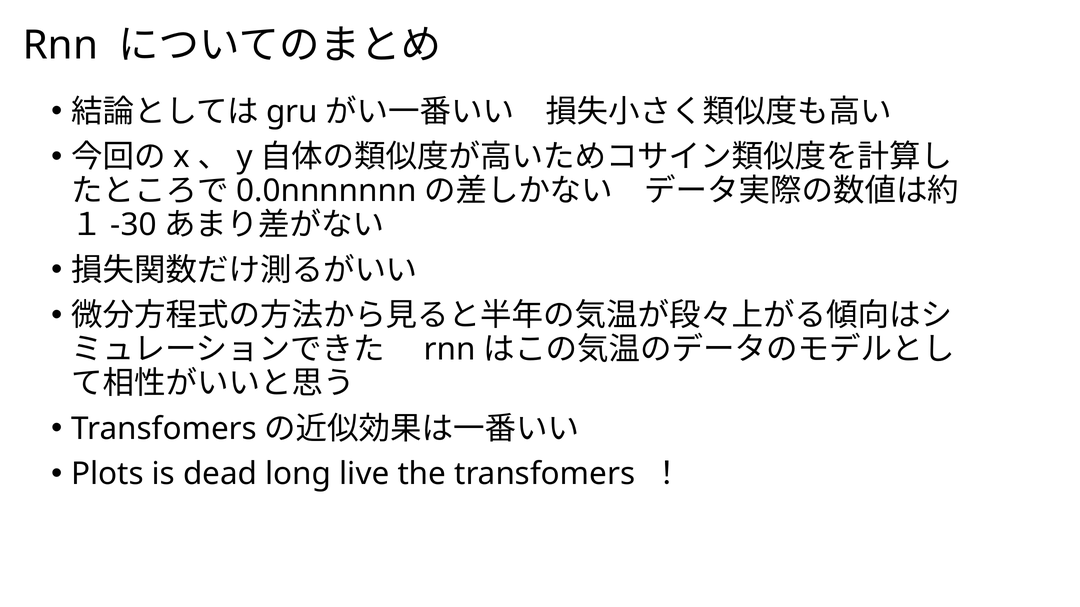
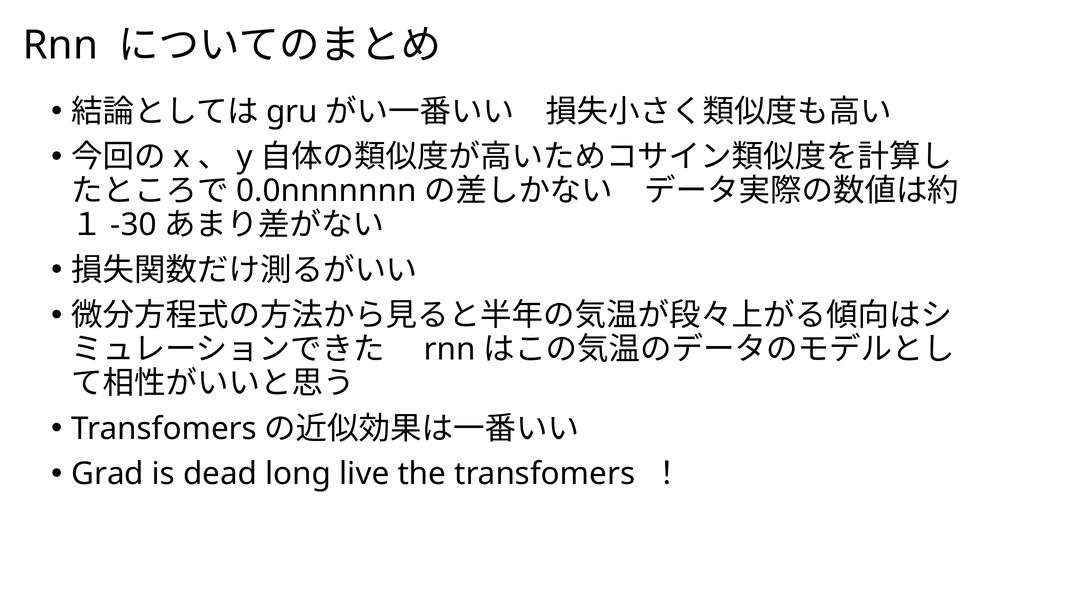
Plots: Plots -> Grad
